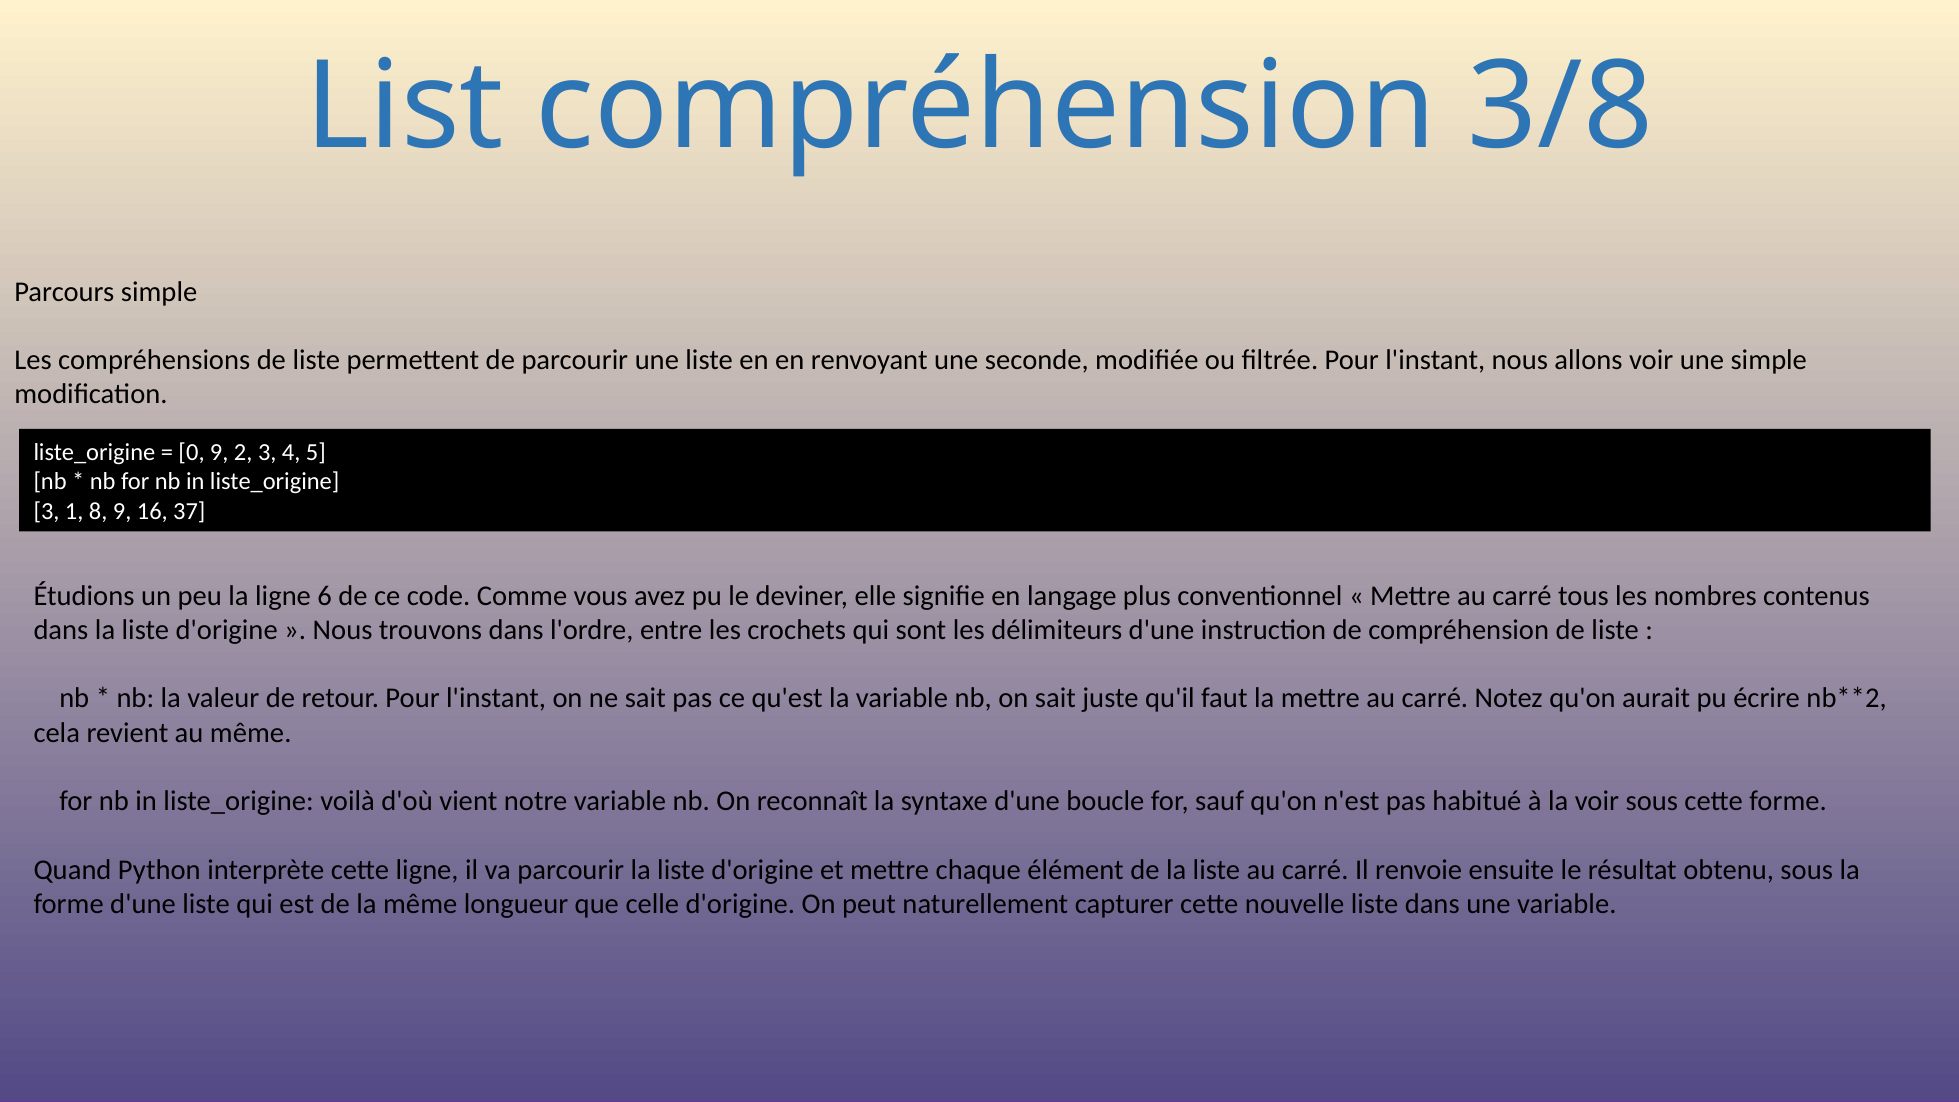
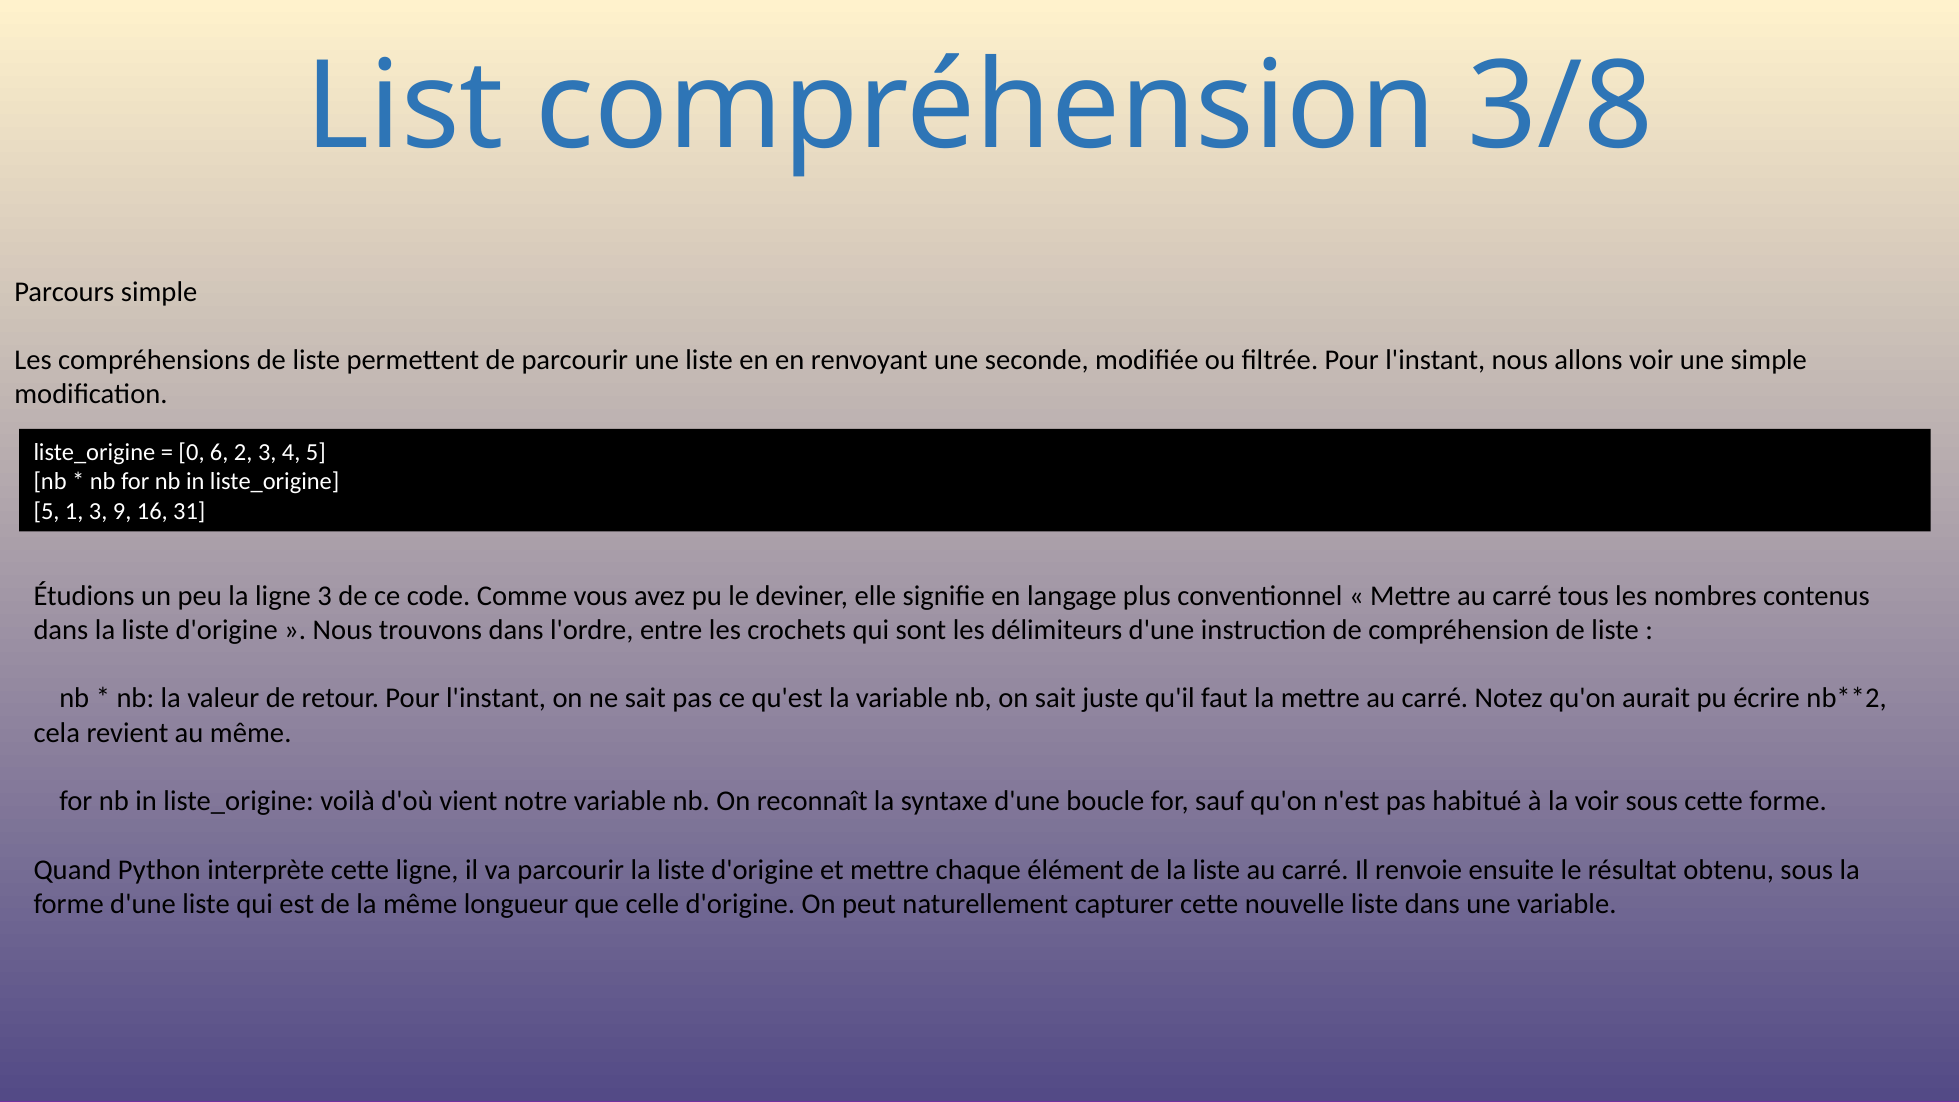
0 9: 9 -> 6
3 at (47, 511): 3 -> 5
1 8: 8 -> 3
37: 37 -> 31
ligne 6: 6 -> 3
